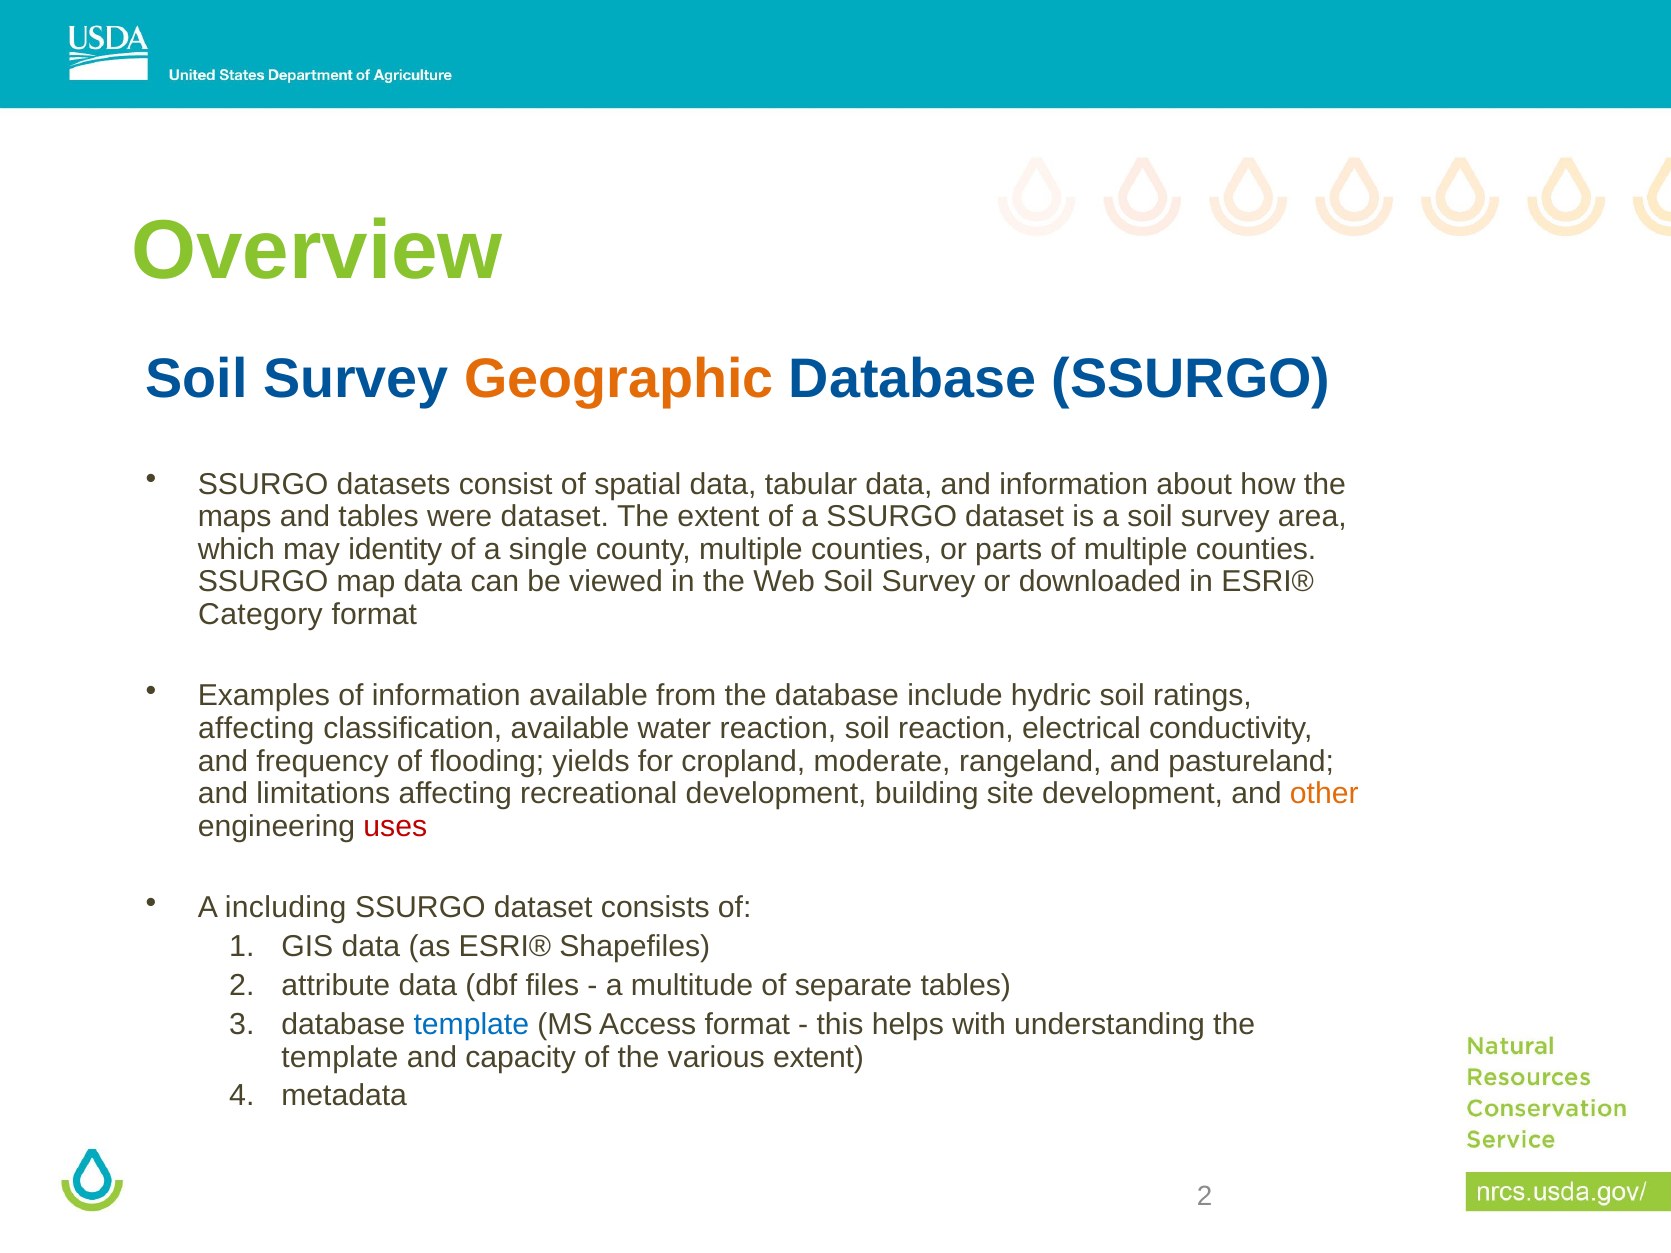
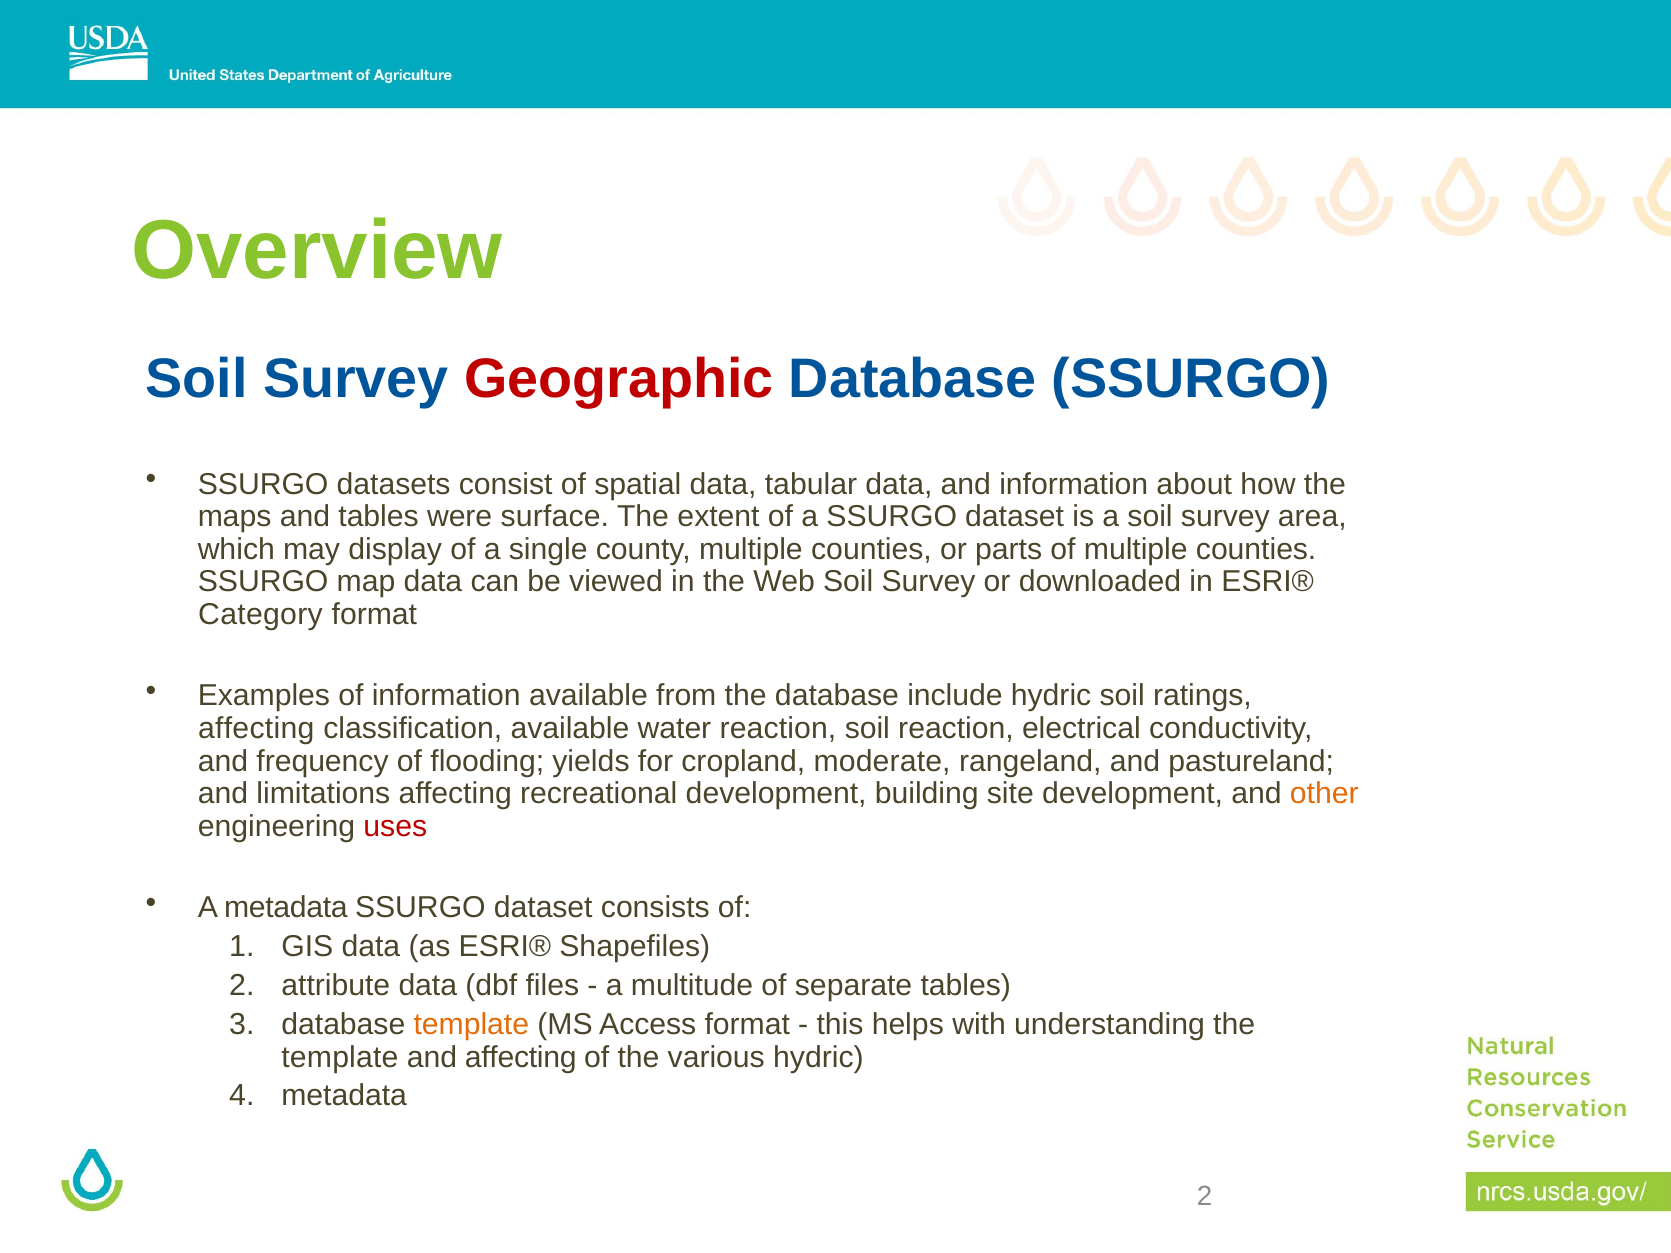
Geographic colour: orange -> red
were dataset: dataset -> surface
identity: identity -> display
A including: including -> metadata
template at (471, 1025) colour: blue -> orange
and capacity: capacity -> affecting
various extent: extent -> hydric
